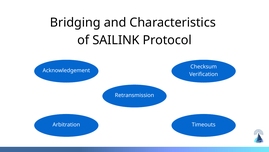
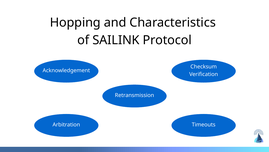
Bridging: Bridging -> Hopping
